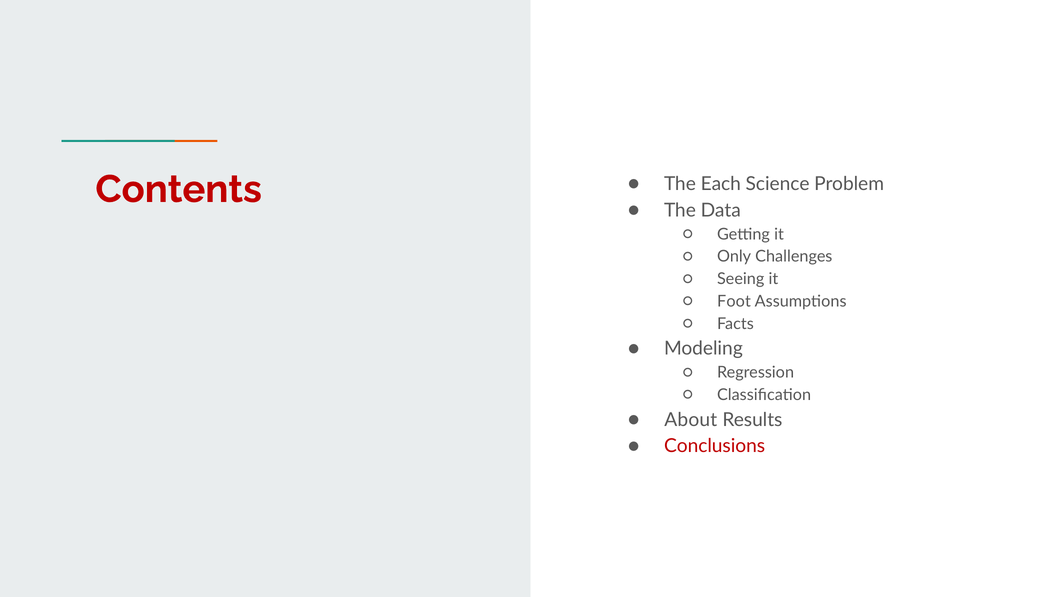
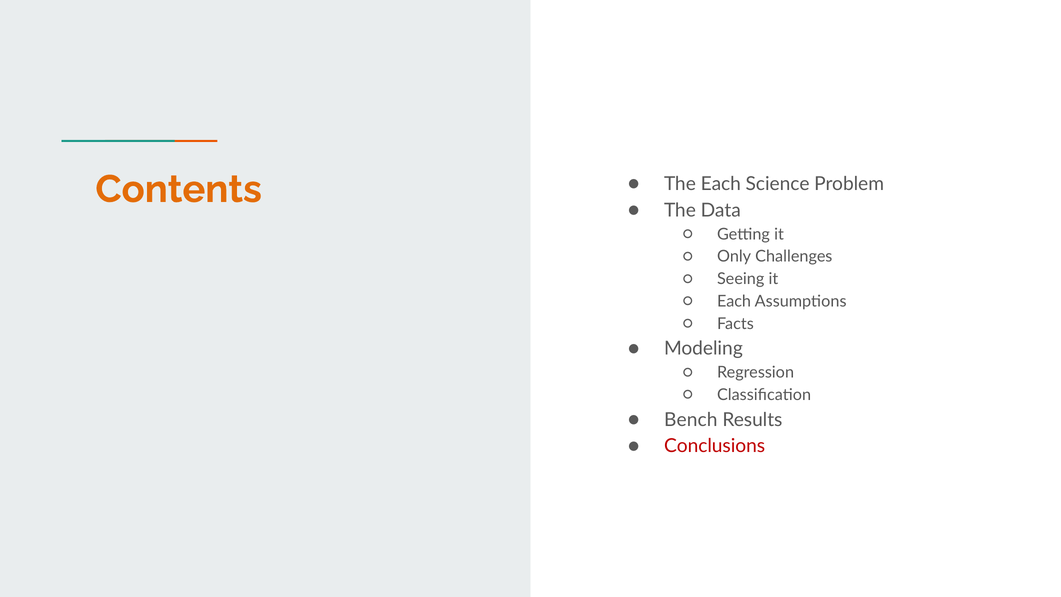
Contents colour: red -> orange
Foot at (734, 301): Foot -> Each
About: About -> Bench
